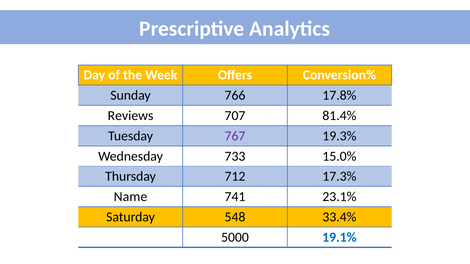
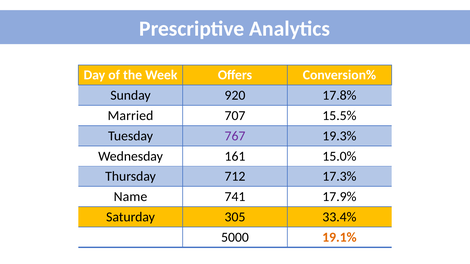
766: 766 -> 920
Reviews: Reviews -> Married
81.4%: 81.4% -> 15.5%
733: 733 -> 161
23.1%: 23.1% -> 17.9%
548: 548 -> 305
19.1% colour: blue -> orange
